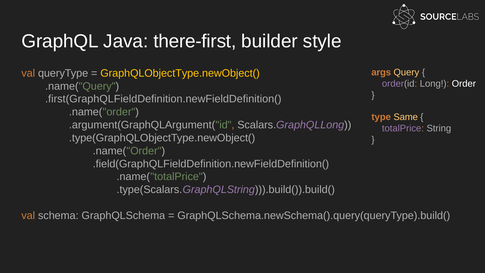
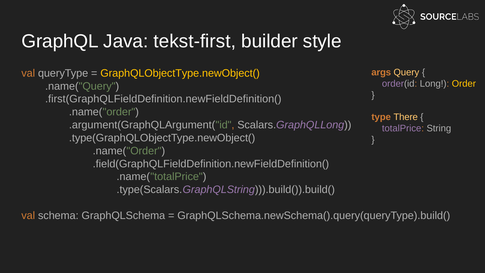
there-first: there-first -> tekst-first
Order colour: white -> yellow
Same: Same -> There
